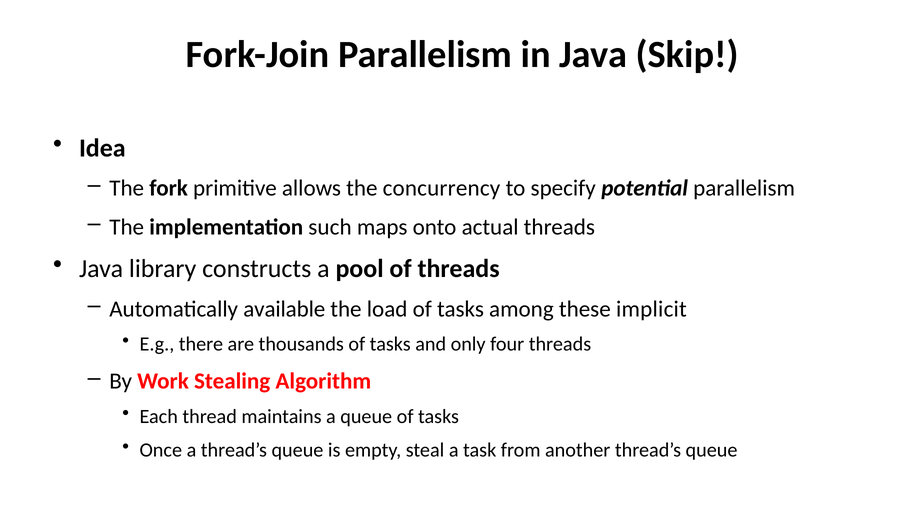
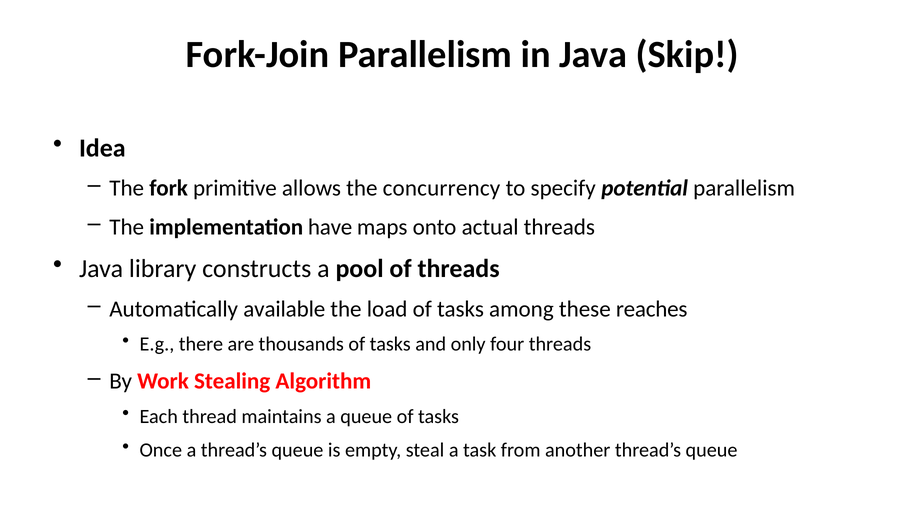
such: such -> have
implicit: implicit -> reaches
